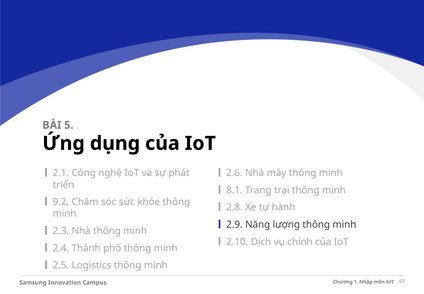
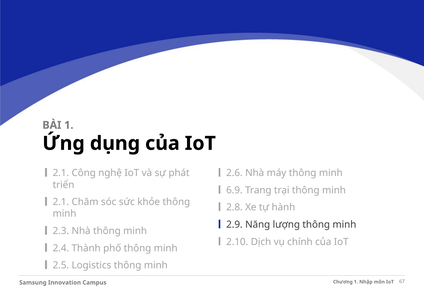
BÀI 5: 5 -> 1
8.1: 8.1 -> 6.9
9.2 at (61, 202): 9.2 -> 2.1
